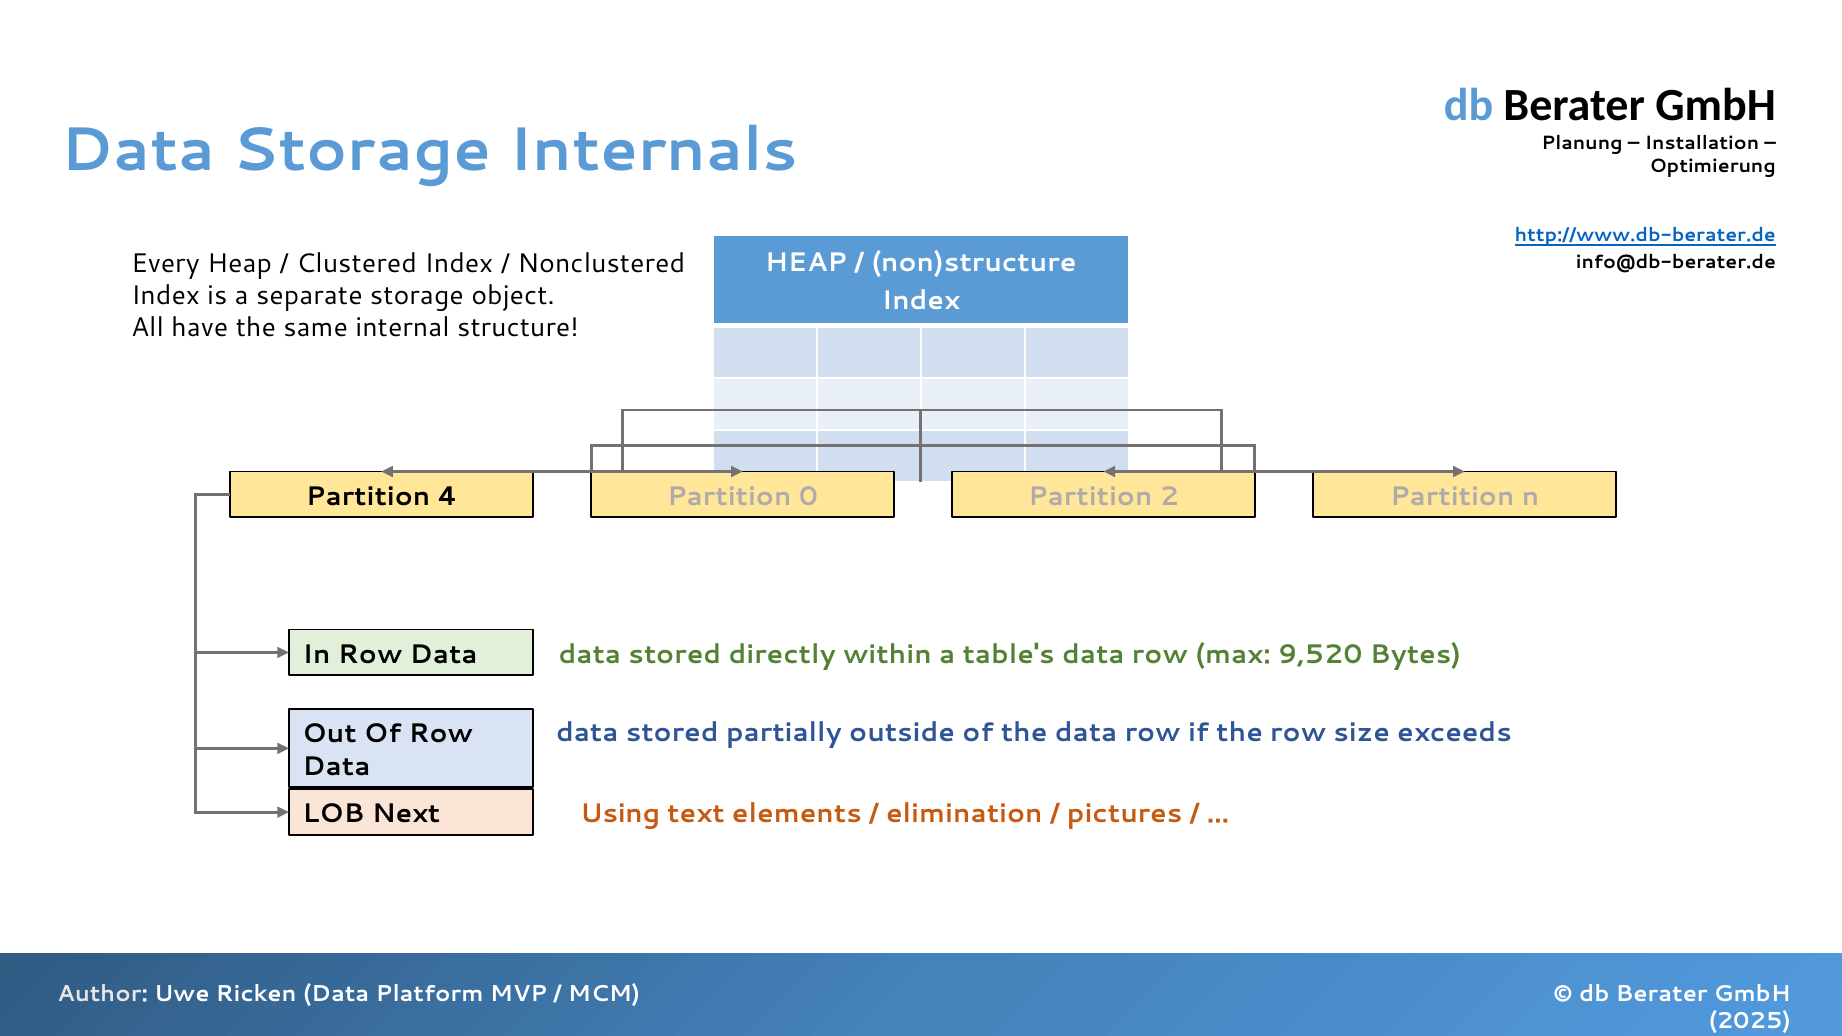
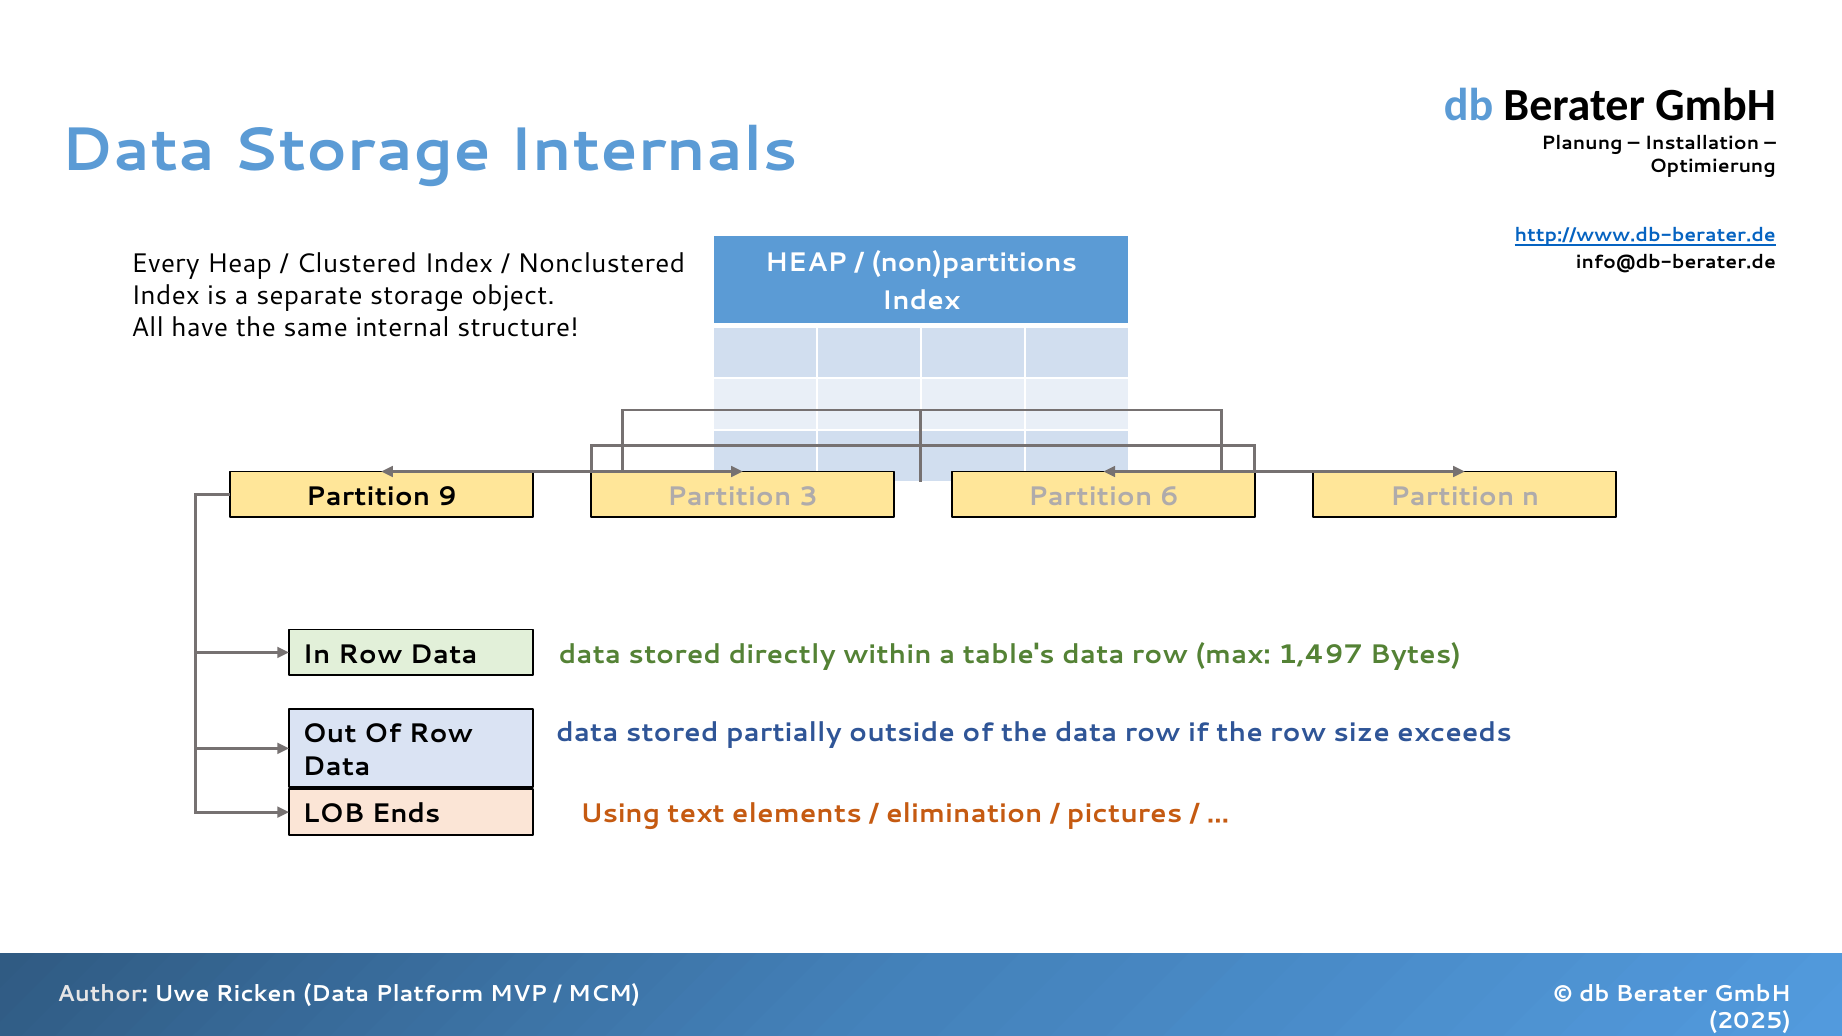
non)structure: non)structure -> non)partitions
4: 4 -> 9
0: 0 -> 3
2: 2 -> 6
9,520: 9,520 -> 1,497
Next: Next -> Ends
